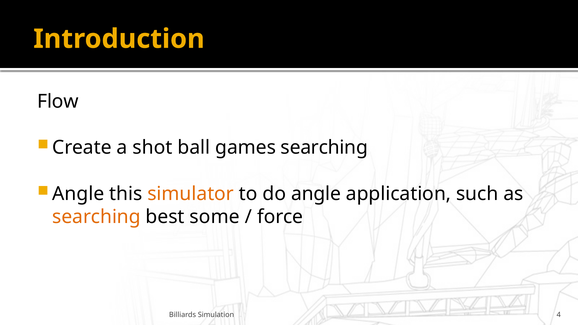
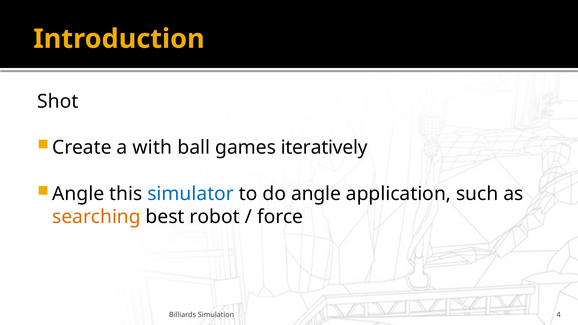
Flow: Flow -> Shot
shot: shot -> with
games searching: searching -> iteratively
simulator colour: orange -> blue
some: some -> robot
